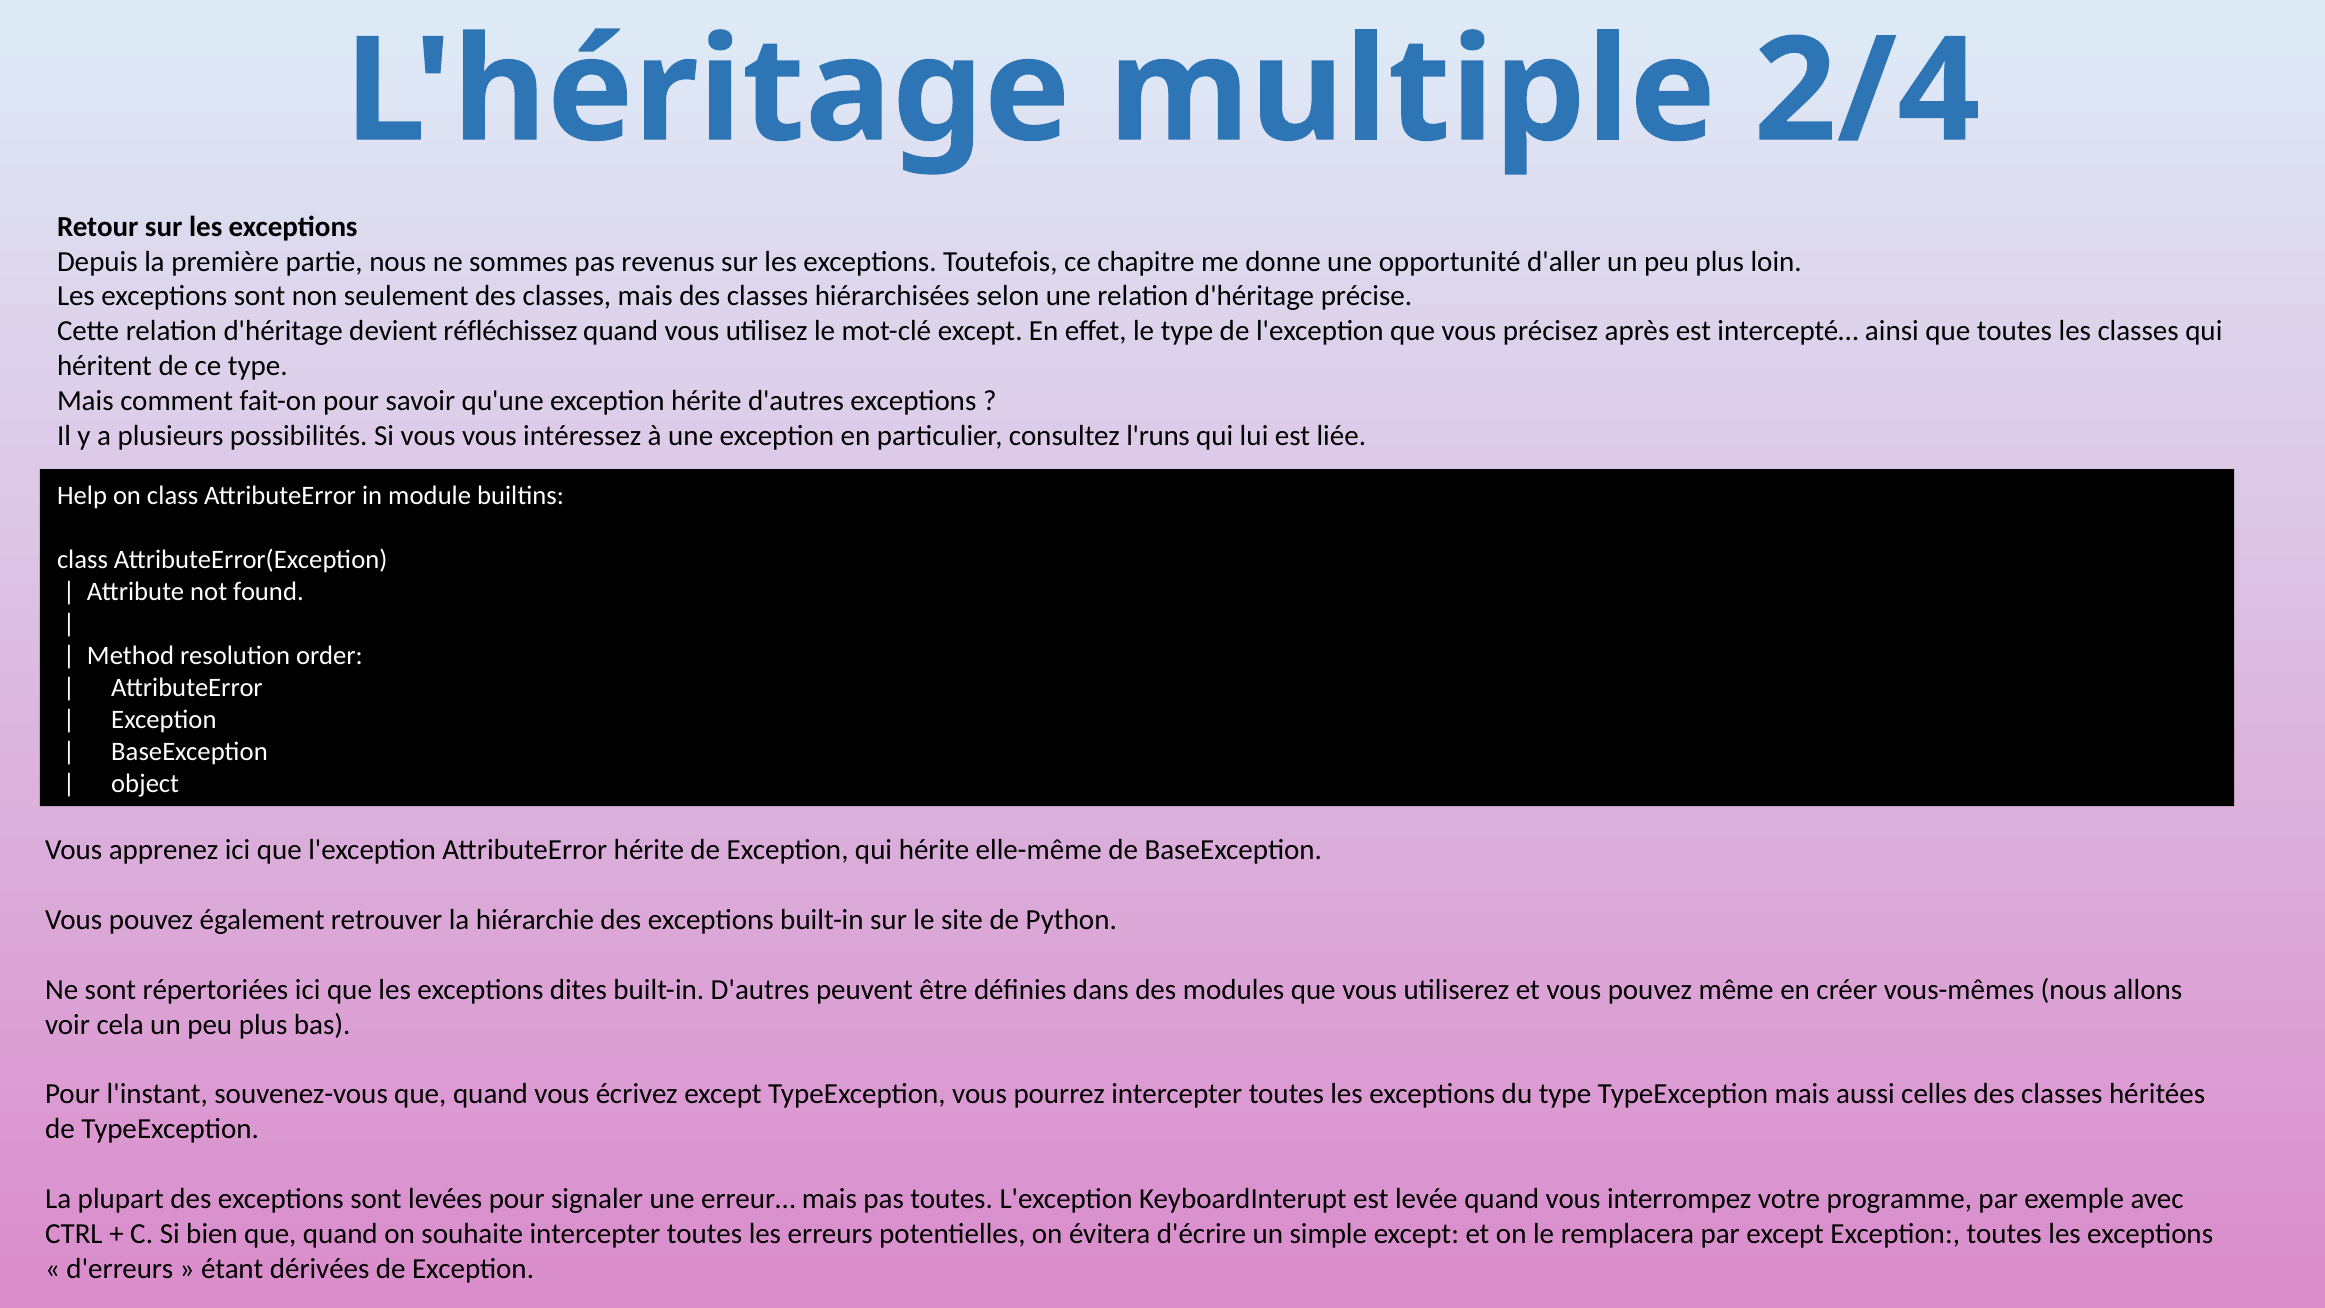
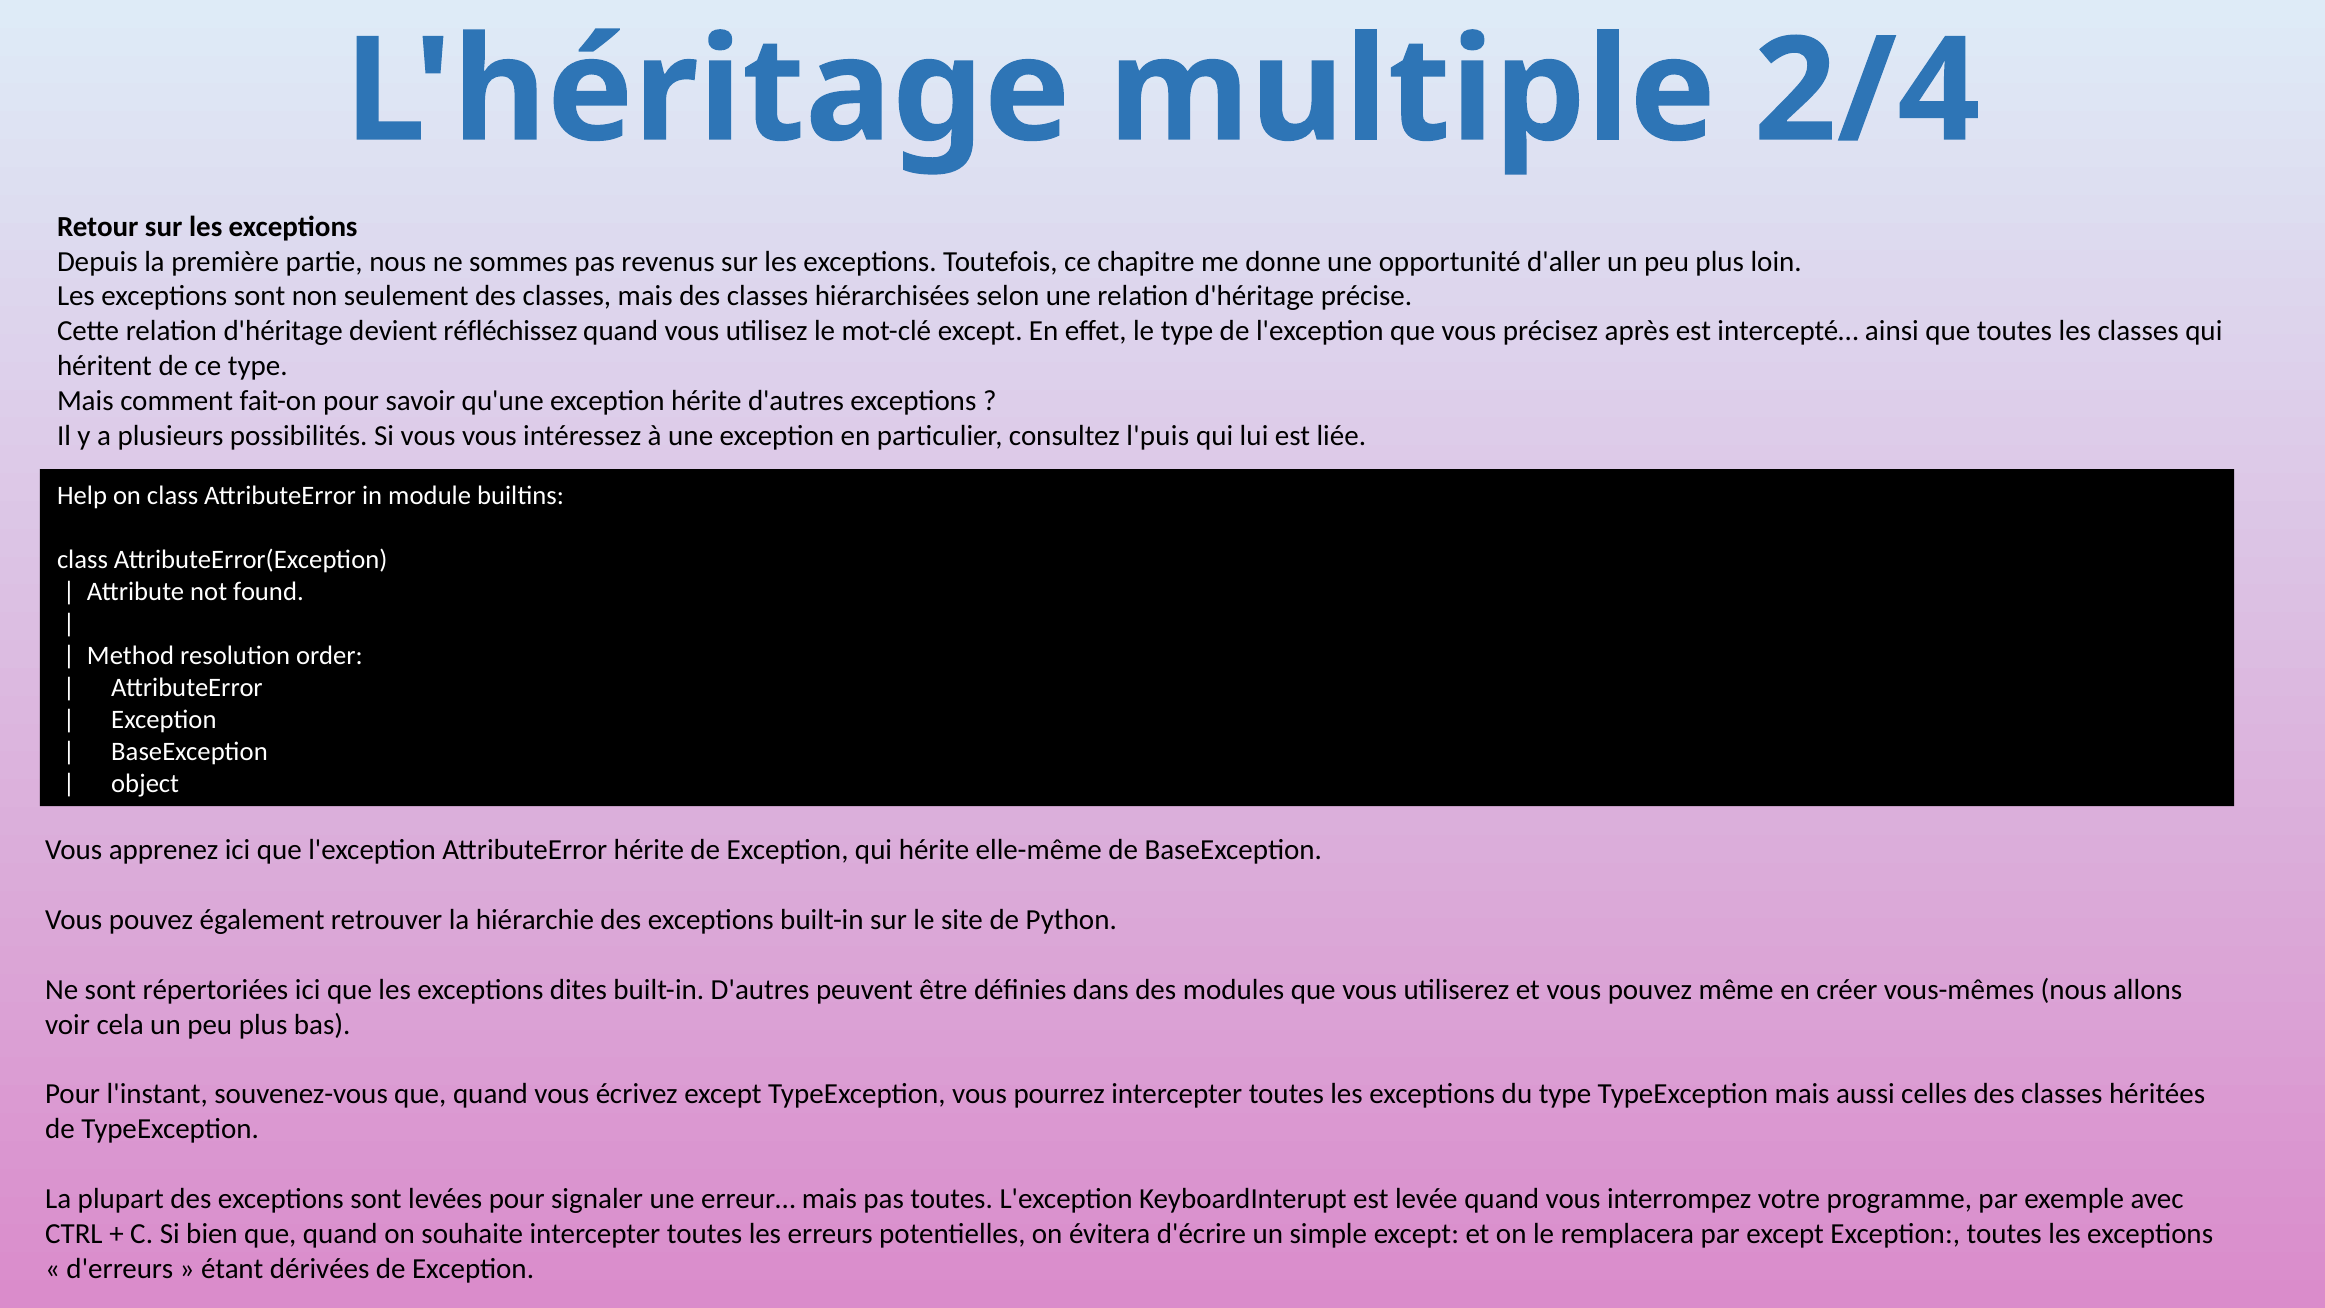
l'runs: l'runs -> l'puis
